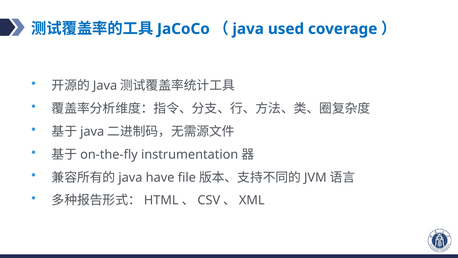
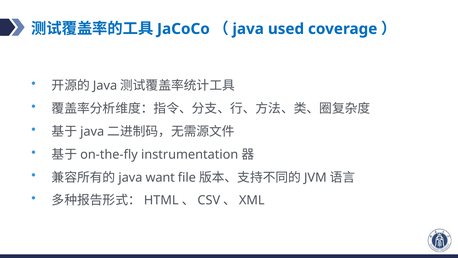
have: have -> want
